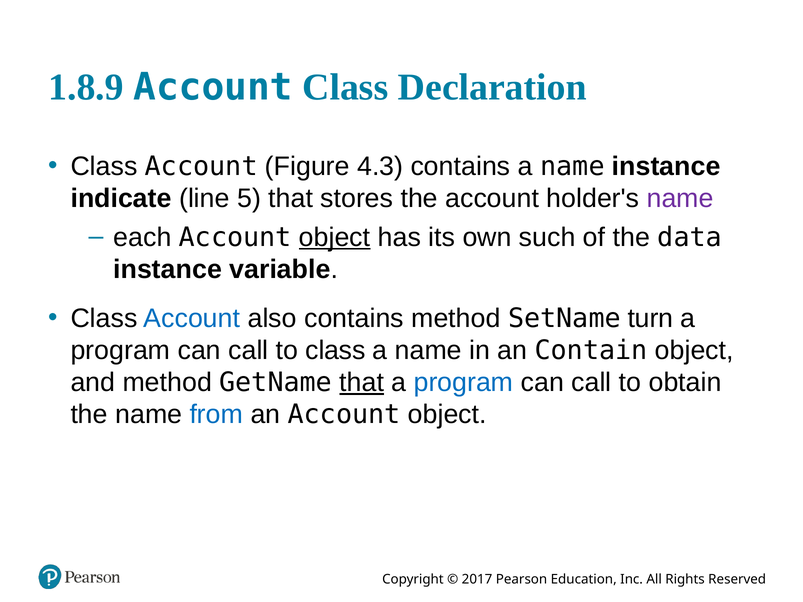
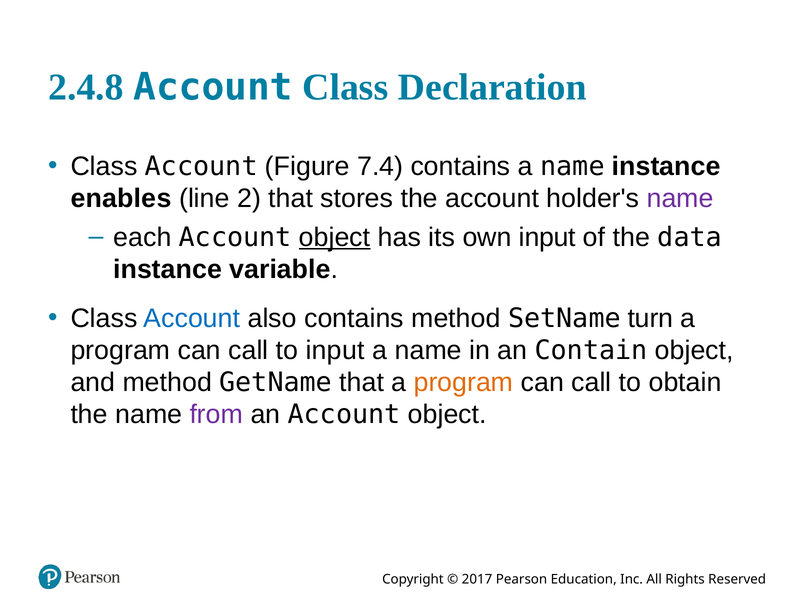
1.8.9: 1.8.9 -> 2.4.8
4.3: 4.3 -> 7.4
indicate: indicate -> enables
5: 5 -> 2
own such: such -> input
to class: class -> input
that at (362, 383) underline: present -> none
program at (464, 383) colour: blue -> orange
from colour: blue -> purple
